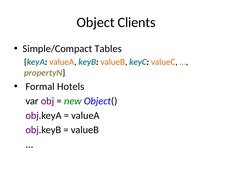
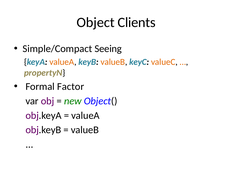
Tables: Tables -> Seeing
Hotels: Hotels -> Factor
